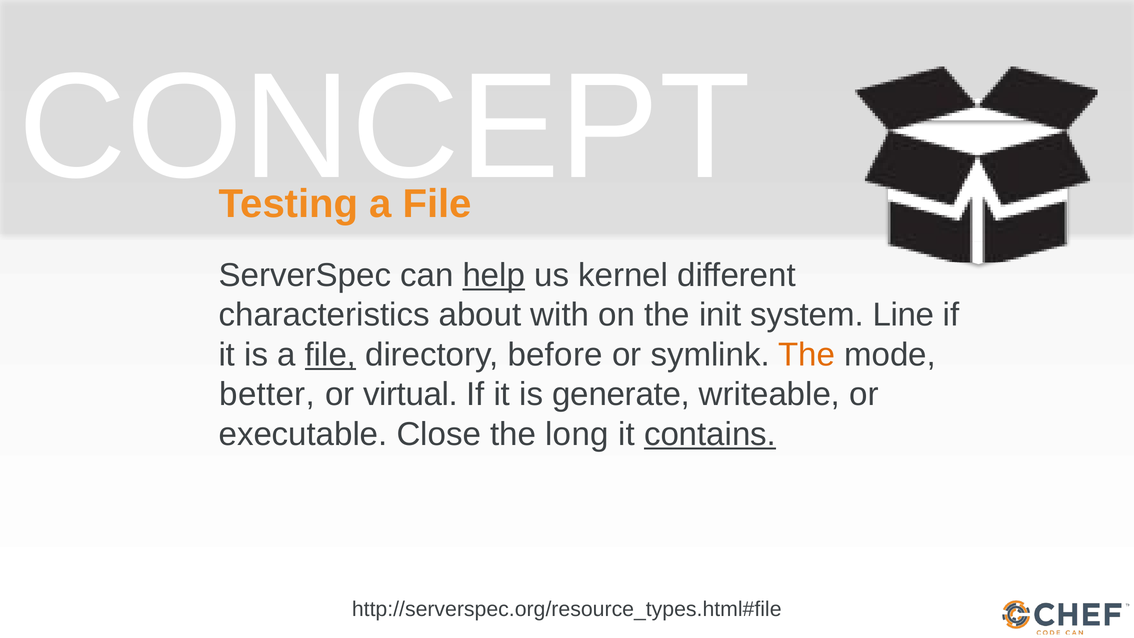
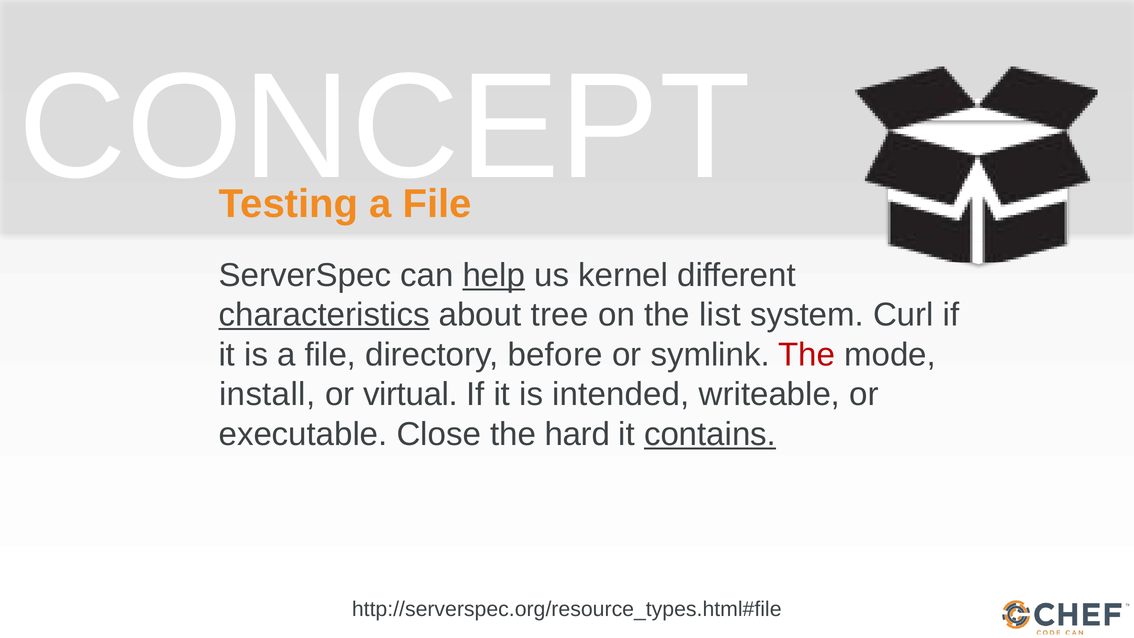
characteristics underline: none -> present
with: with -> tree
init: init -> list
Line: Line -> Curl
file at (330, 355) underline: present -> none
The at (807, 355) colour: orange -> red
better: better -> install
generate: generate -> intended
long: long -> hard
